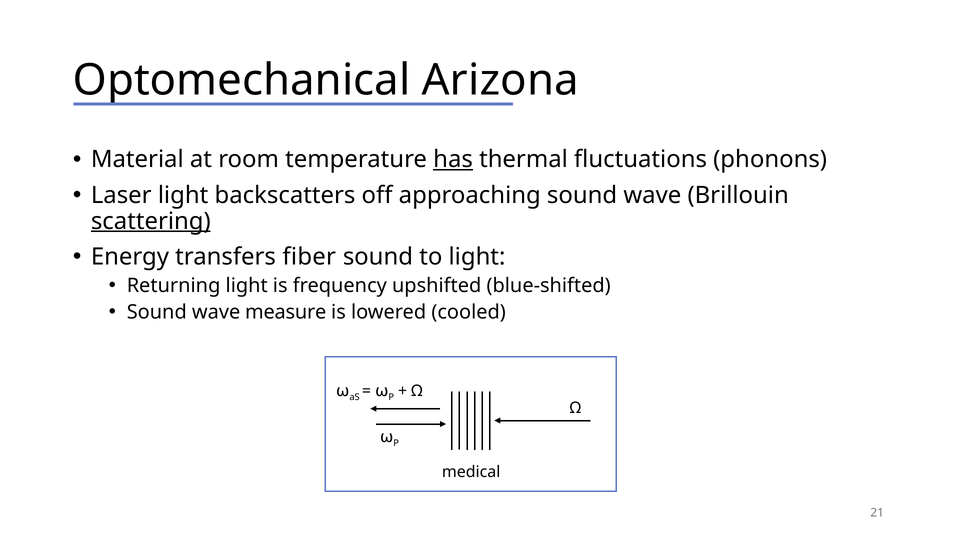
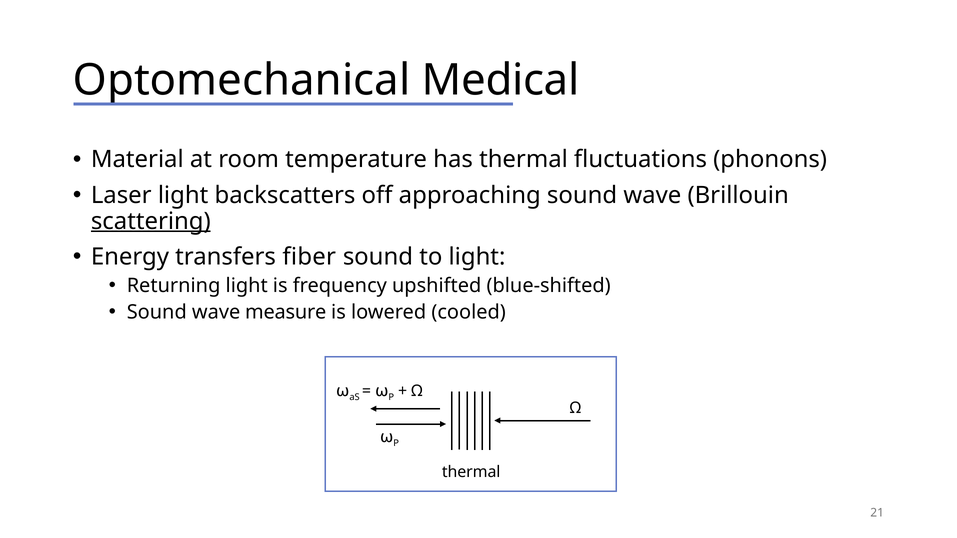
Arizona: Arizona -> Medical
has underline: present -> none
medical at (471, 472): medical -> thermal
